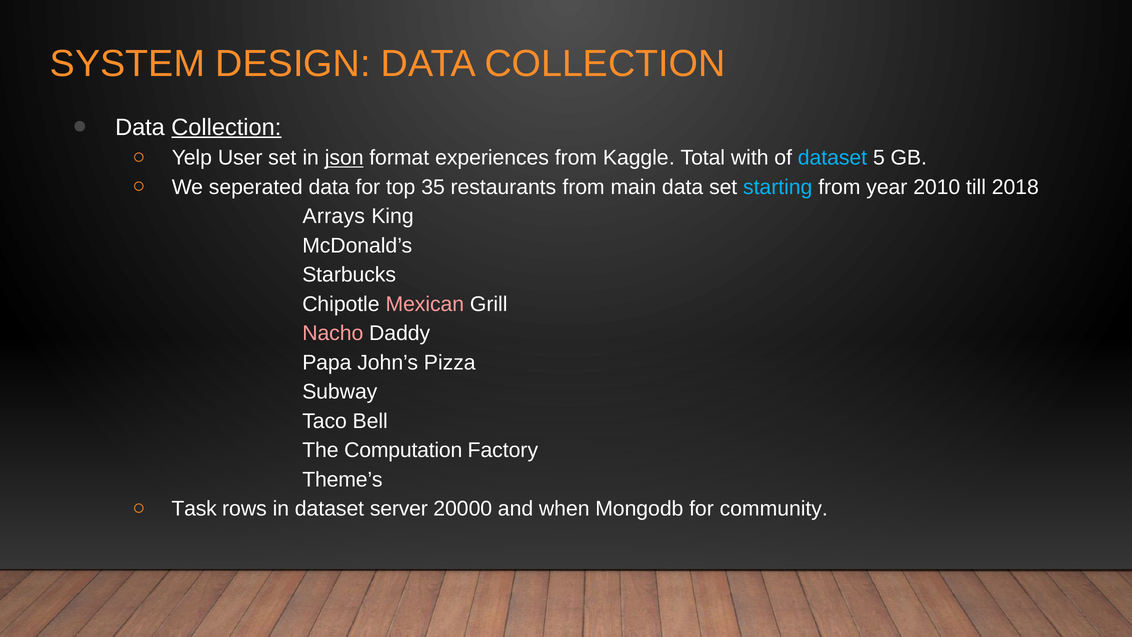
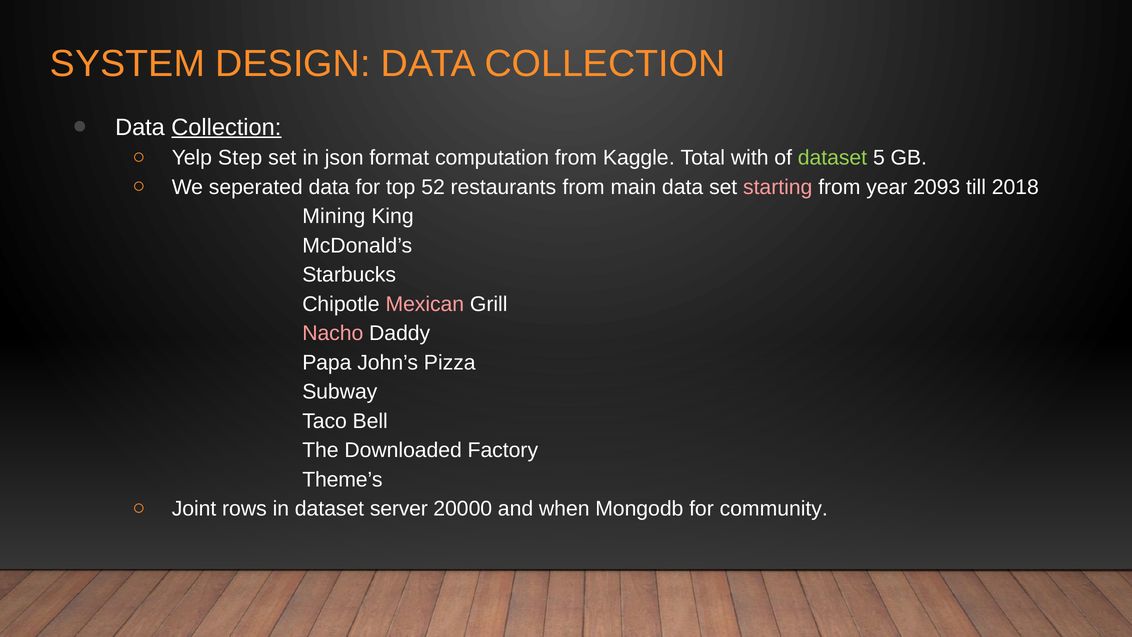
User: User -> Step
json underline: present -> none
experiences: experiences -> computation
dataset at (832, 158) colour: light blue -> light green
35: 35 -> 52
starting colour: light blue -> pink
2010: 2010 -> 2093
Arrays: Arrays -> Mining
Computation: Computation -> Downloaded
Task: Task -> Joint
